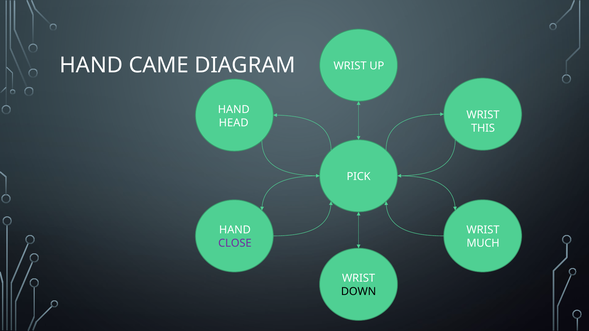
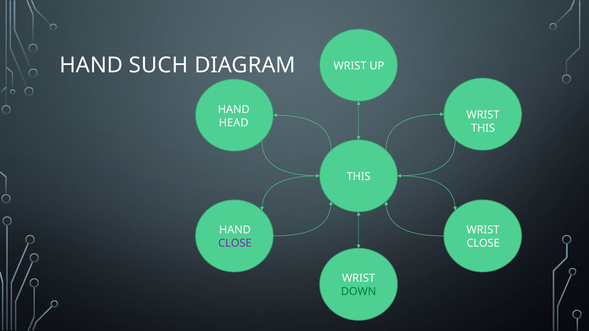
CAME: CAME -> SUCH
PICK at (359, 177): PICK -> THIS
MUCH at (483, 243): MUCH -> CLOSE
DOWN colour: black -> green
